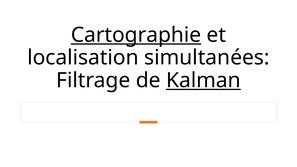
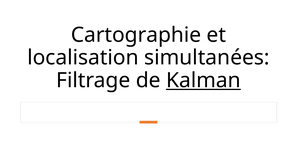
Cartographie underline: present -> none
